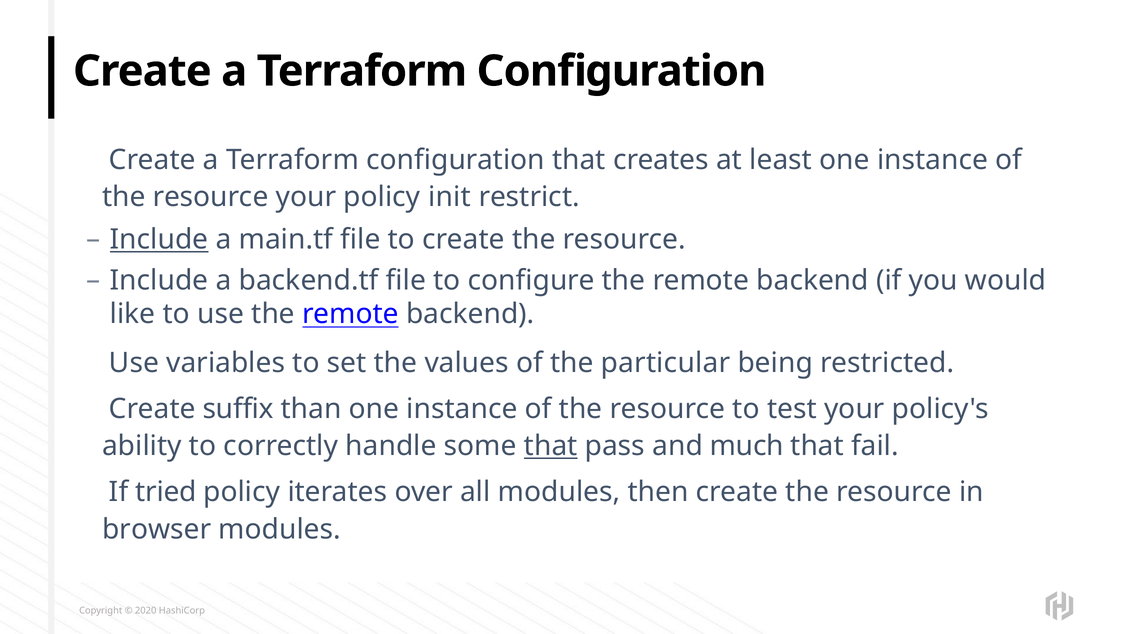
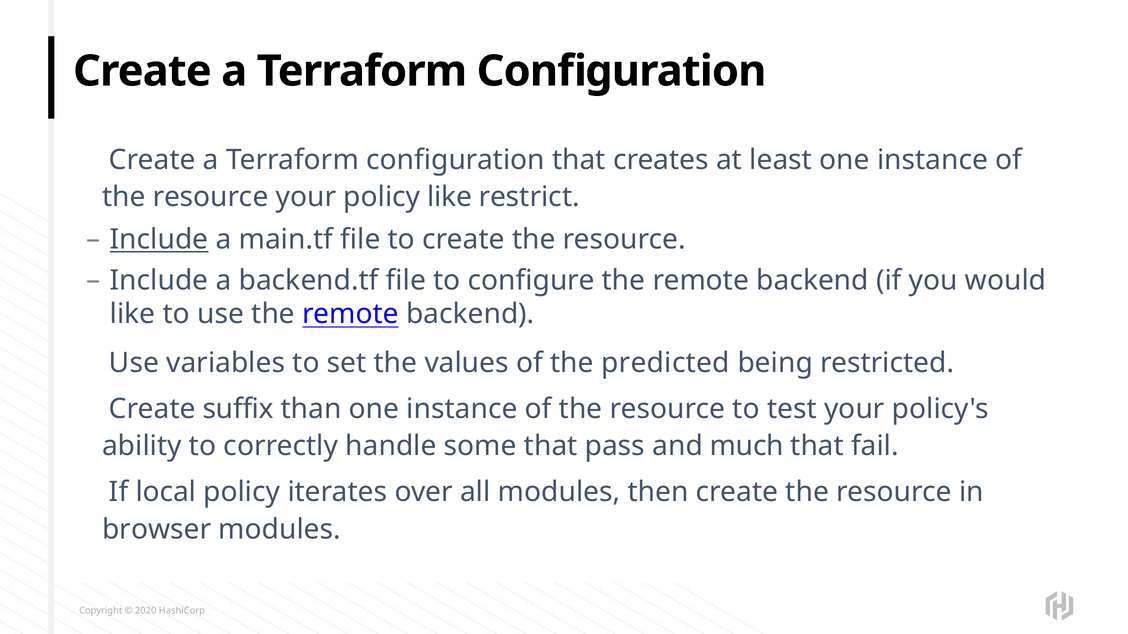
policy init: init -> like
particular: particular -> predicted
that at (551, 447) underline: present -> none
tried: tried -> local
